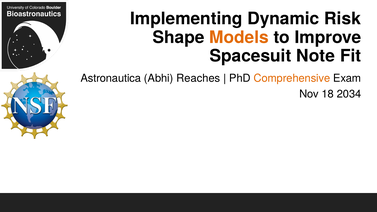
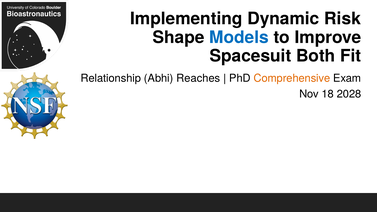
Models colour: orange -> blue
Note: Note -> Both
Astronautica: Astronautica -> Relationship
2034: 2034 -> 2028
